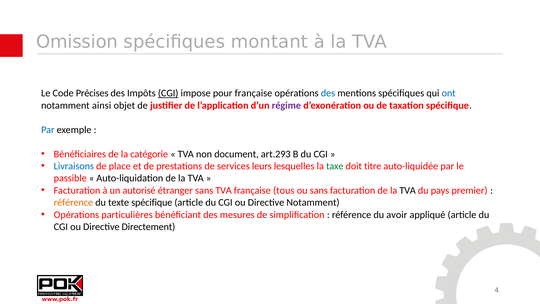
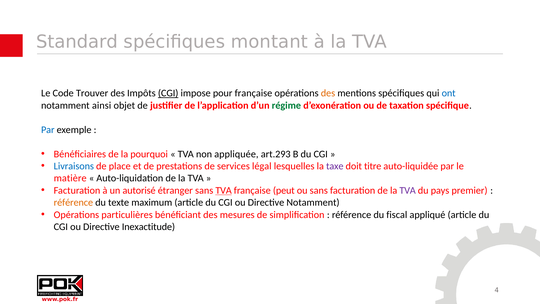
Omission: Omission -> Standard
Précises: Précises -> Trouver
des at (328, 93) colour: blue -> orange
régime colour: purple -> green
catégorie: catégorie -> pourquoi
document: document -> appliquée
leurs: leurs -> légal
taxe colour: green -> purple
passible: passible -> matière
TVA at (224, 190) underline: none -> present
tous: tous -> peut
TVA at (408, 190) colour: black -> purple
texte spécifique: spécifique -> maximum
avoir: avoir -> fiscal
Directement: Directement -> Inexactitude
